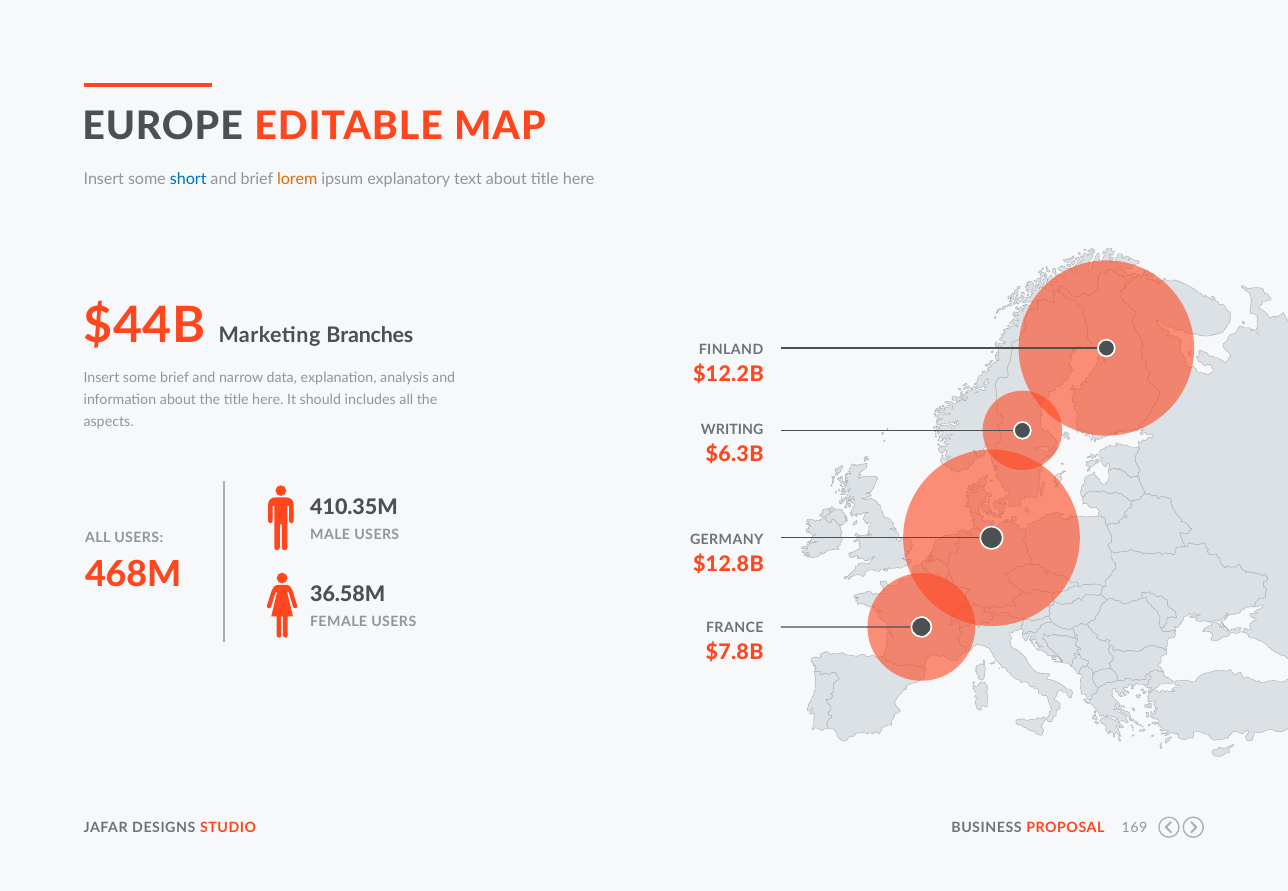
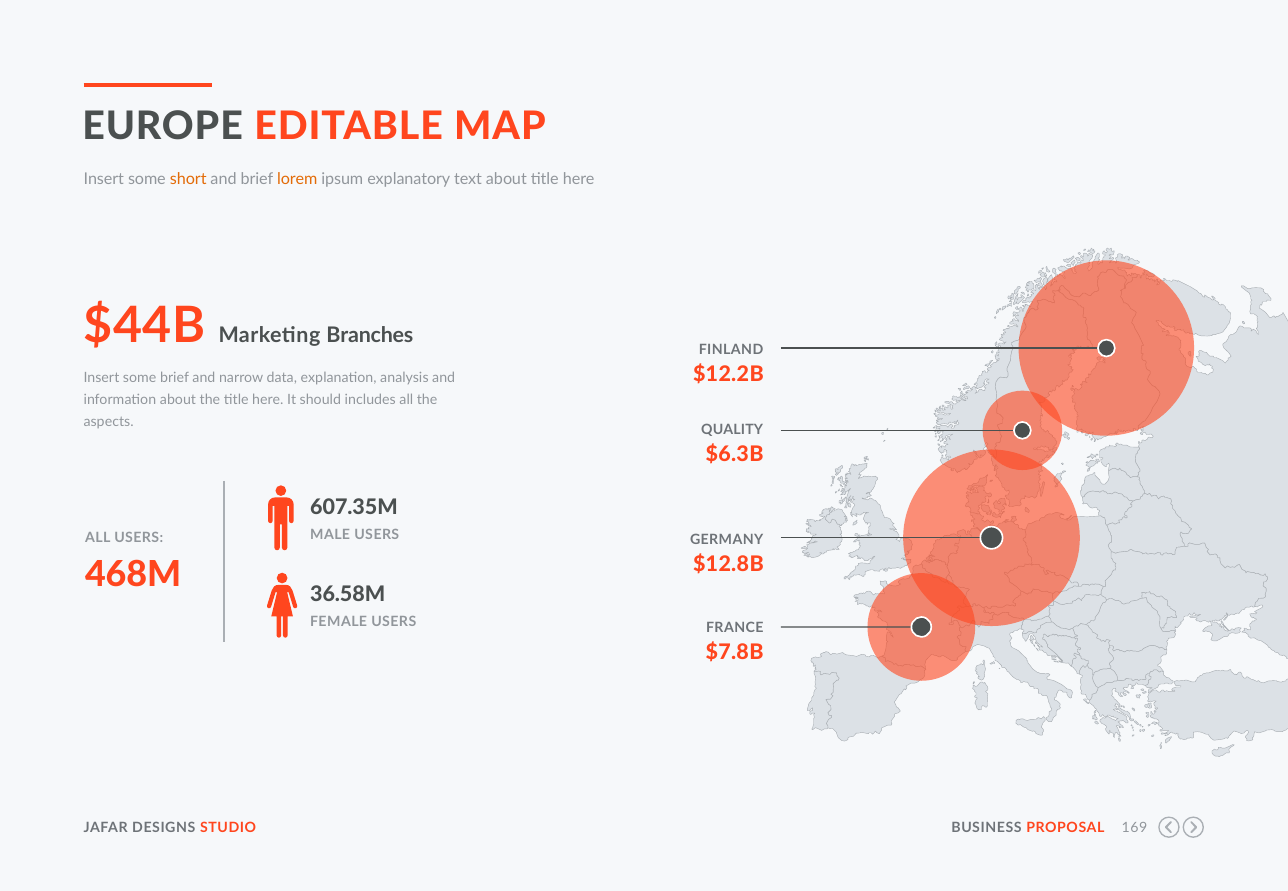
short colour: blue -> orange
WRITING: WRITING -> QUALITY
410.35M: 410.35M -> 607.35M
